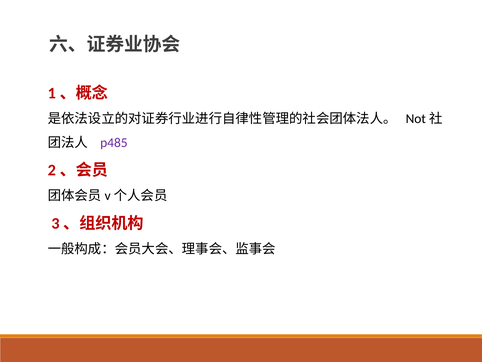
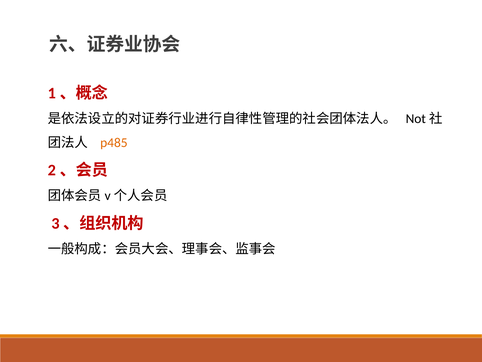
p485 colour: purple -> orange
